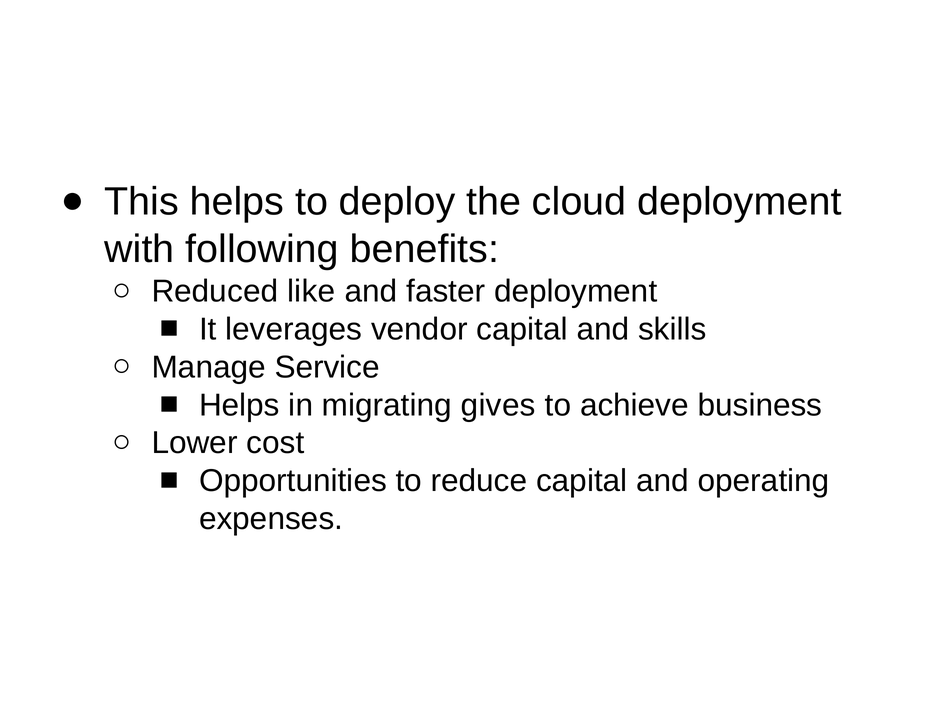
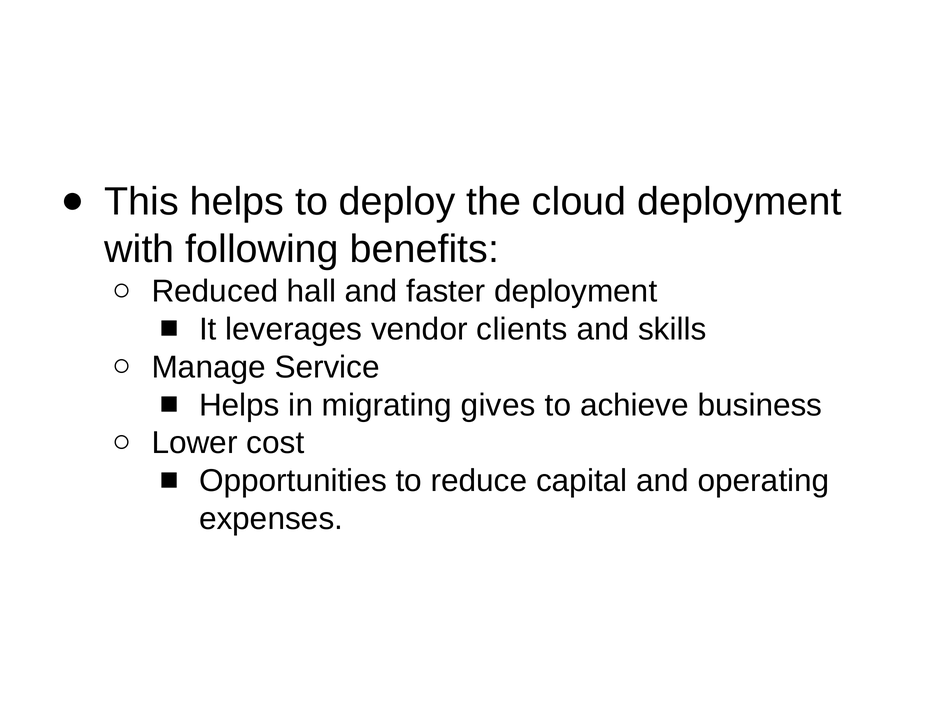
like: like -> hall
vendor capital: capital -> clients
